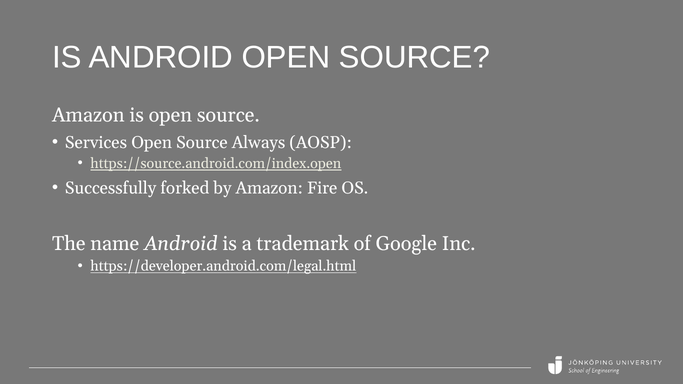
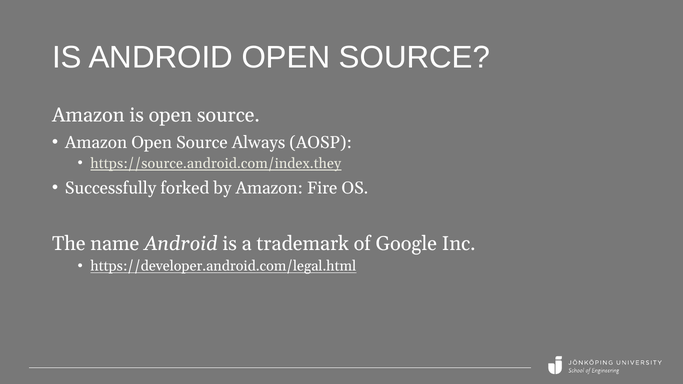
Services at (96, 143): Services -> Amazon
https://source.android.com/index.open: https://source.android.com/index.open -> https://source.android.com/index.they
